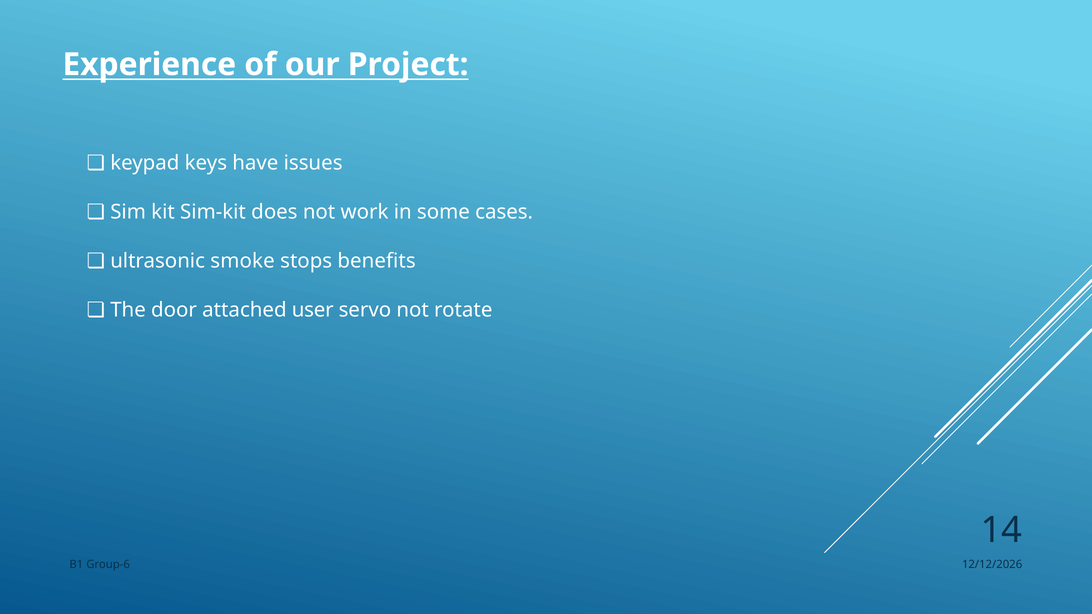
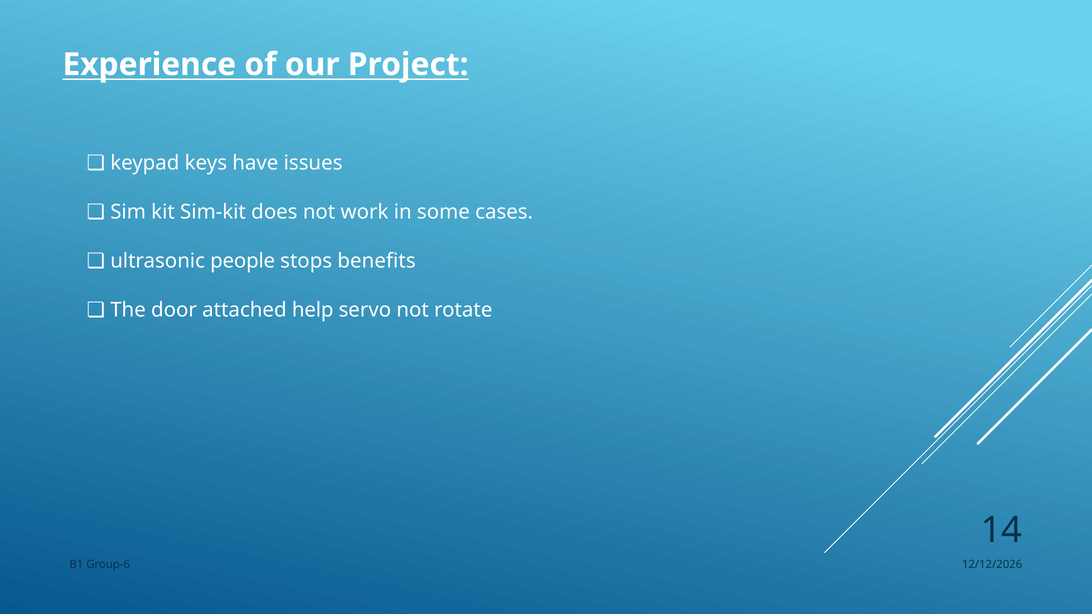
smoke: smoke -> people
user: user -> help
